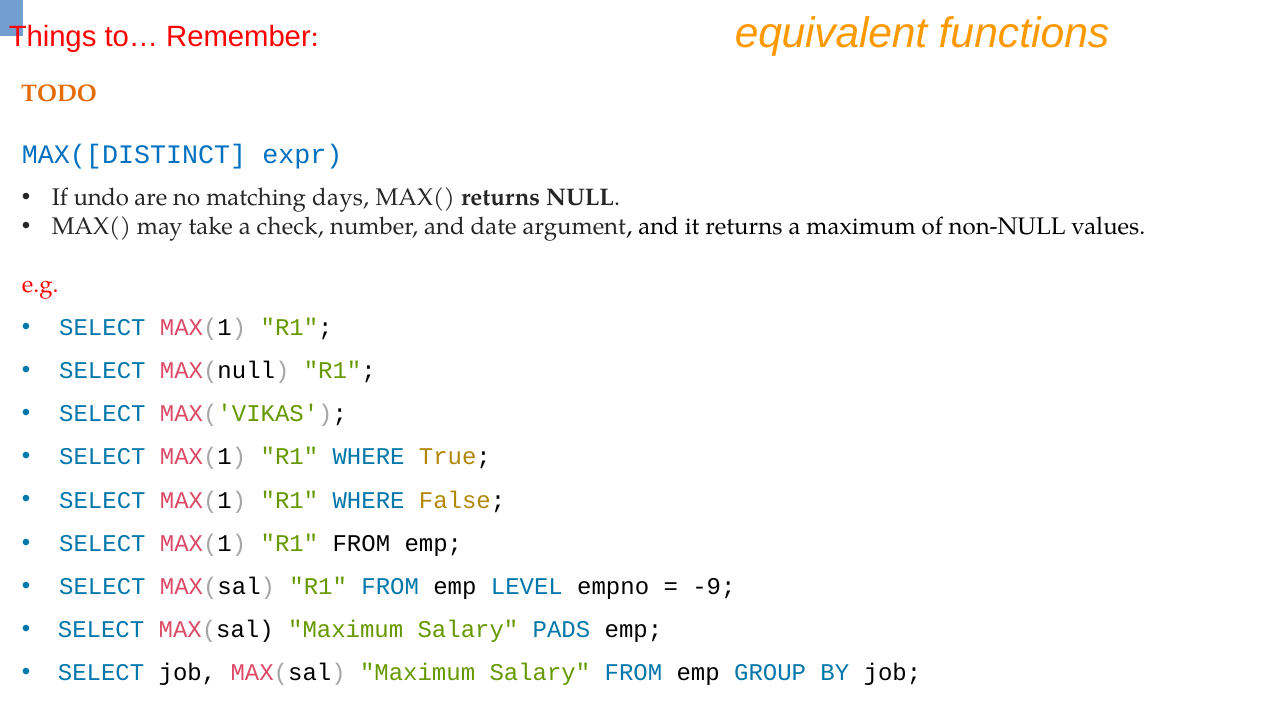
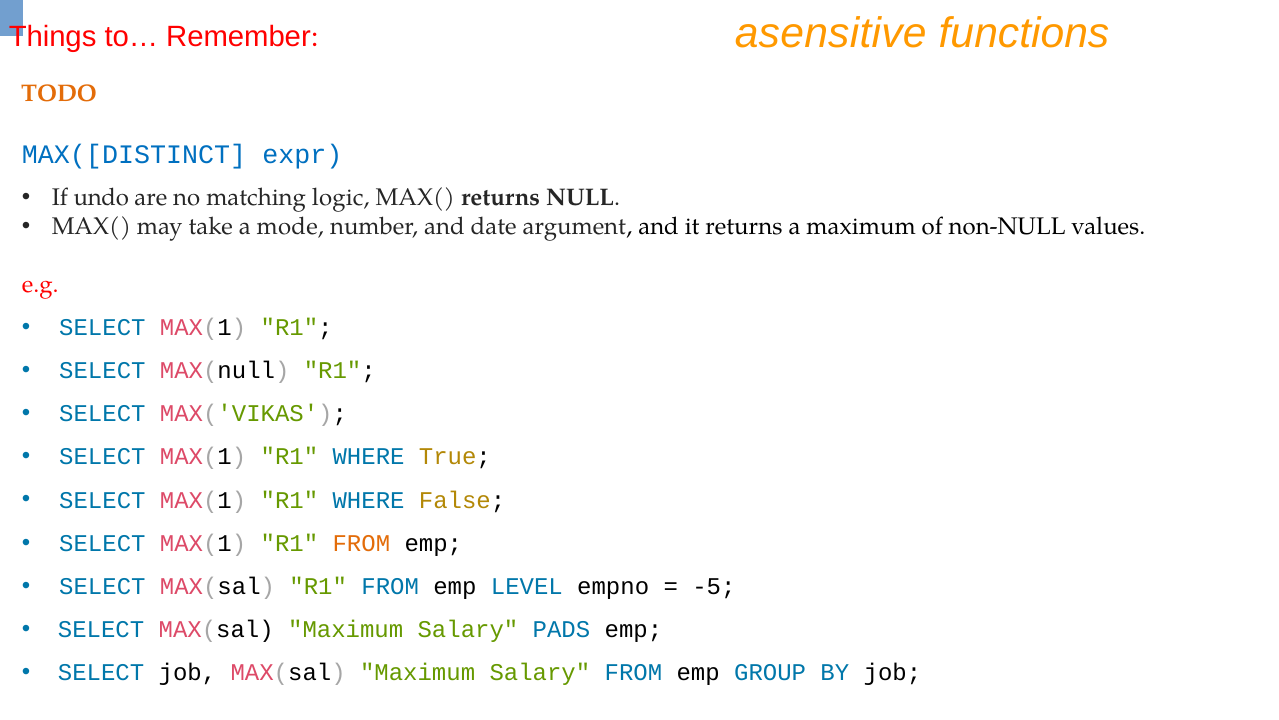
equivalent: equivalent -> asensitive
days: days -> logic
check: check -> mode
FROM at (361, 543) colour: black -> orange
-9: -9 -> -5
